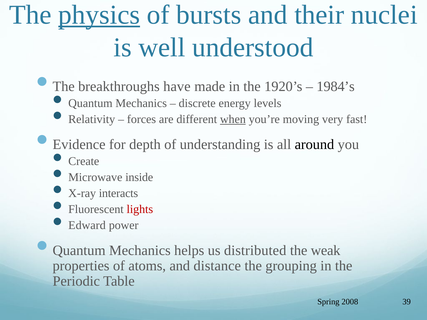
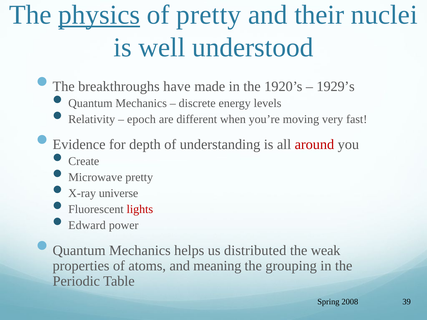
of bursts: bursts -> pretty
1984’s: 1984’s -> 1929’s
forces: forces -> epoch
when underline: present -> none
around colour: black -> red
Microwave inside: inside -> pretty
interacts: interacts -> universe
distance: distance -> meaning
